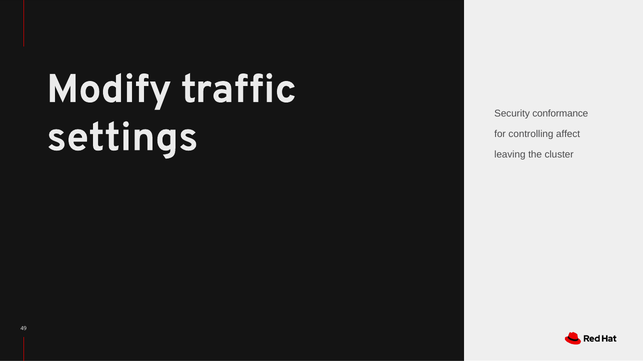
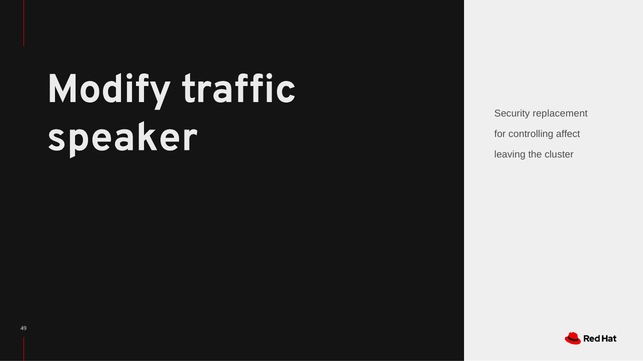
conformance: conformance -> replacement
settings: settings -> speaker
